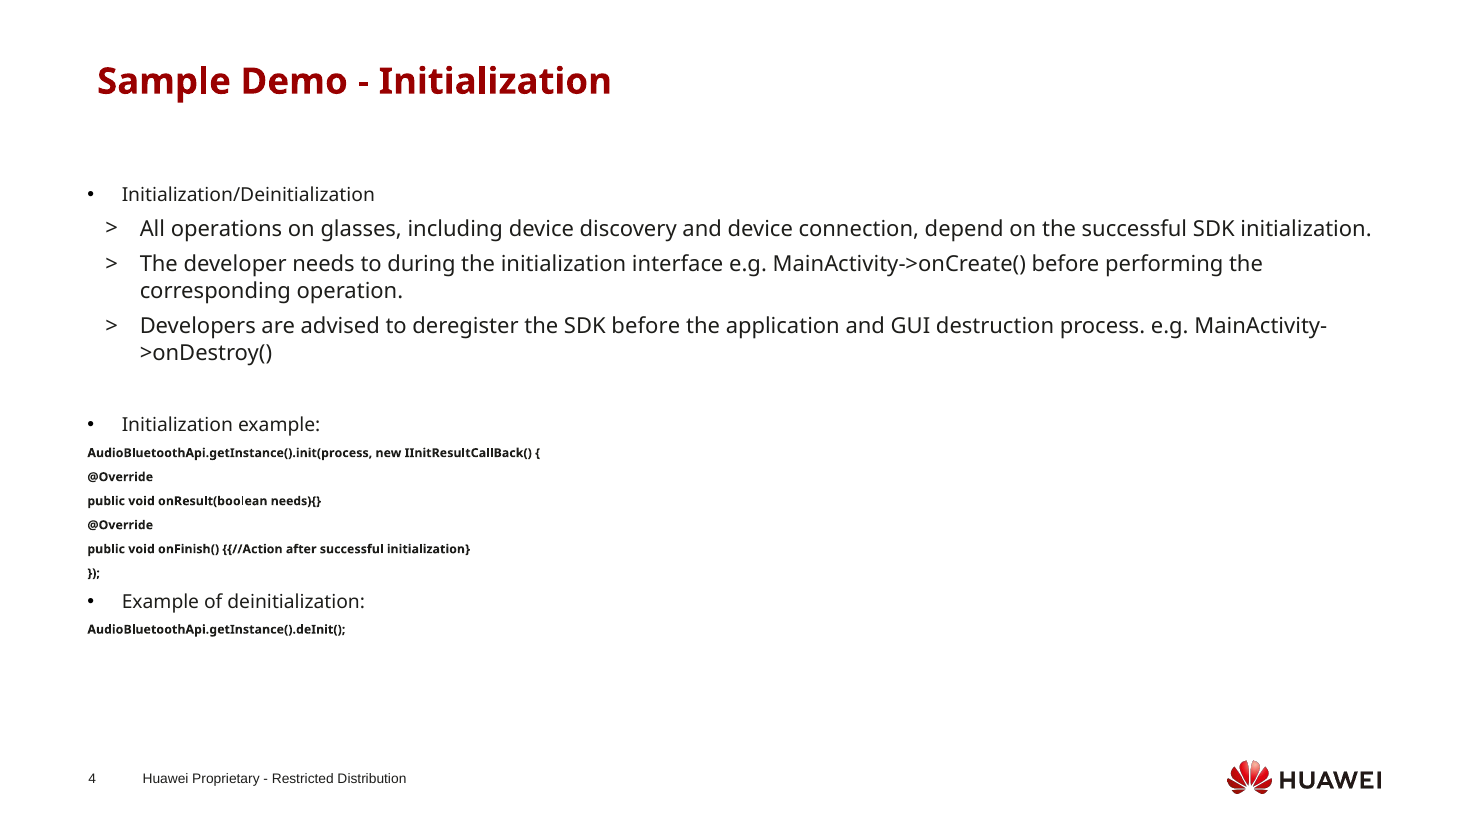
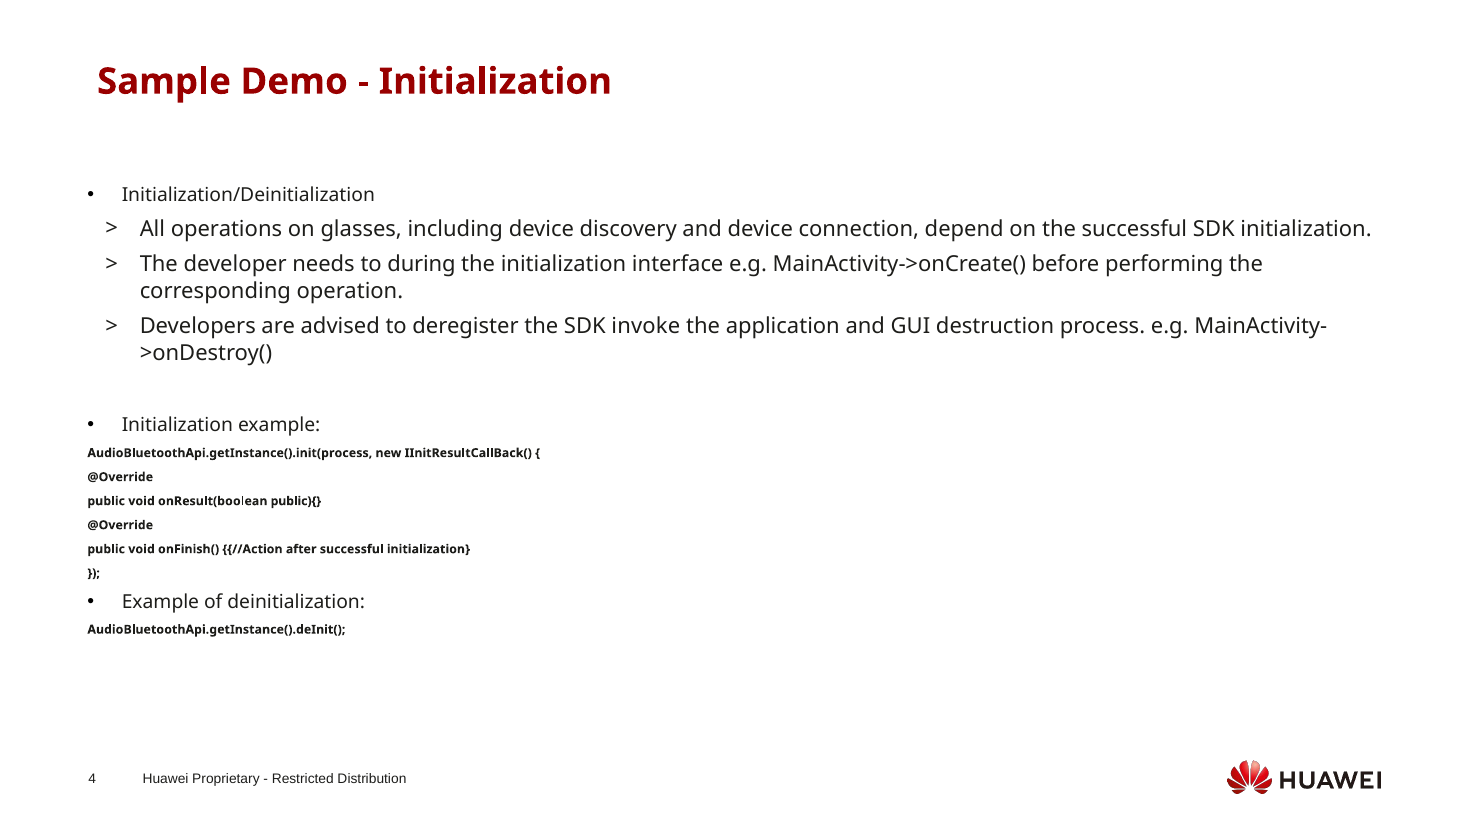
SDK before: before -> invoke
needs){: needs){ -> public){
